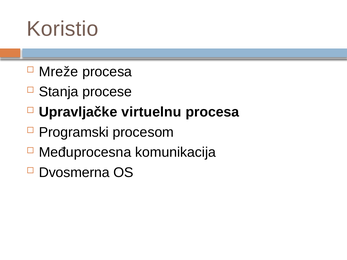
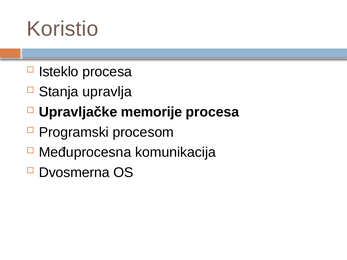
Mreže: Mreže -> Isteklo
procese: procese -> upravlja
virtuelnu: virtuelnu -> memorije
